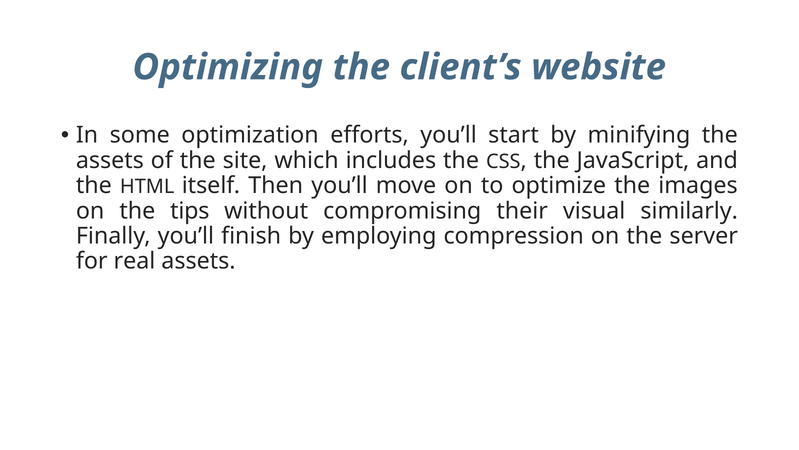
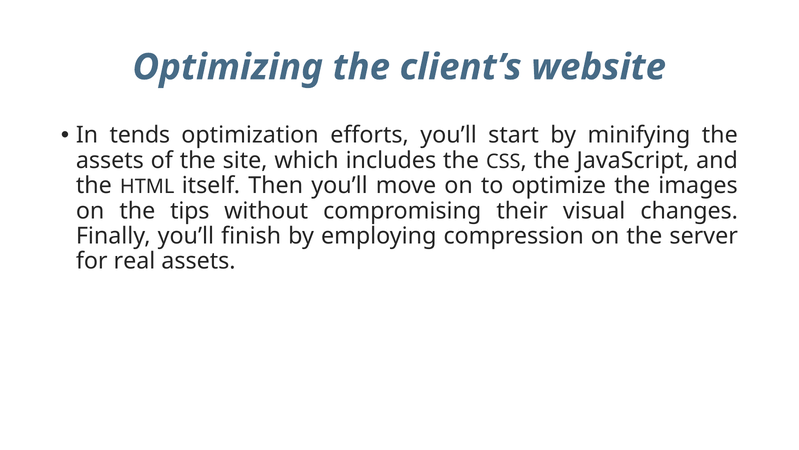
some: some -> tends
similarly: similarly -> changes
